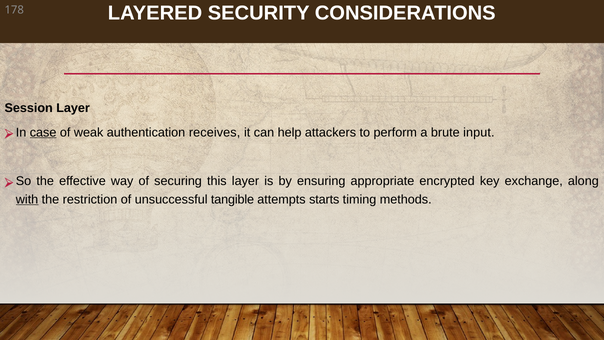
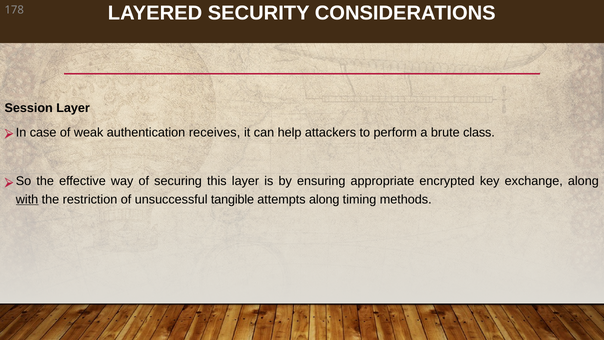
case underline: present -> none
input: input -> class
attempts starts: starts -> along
